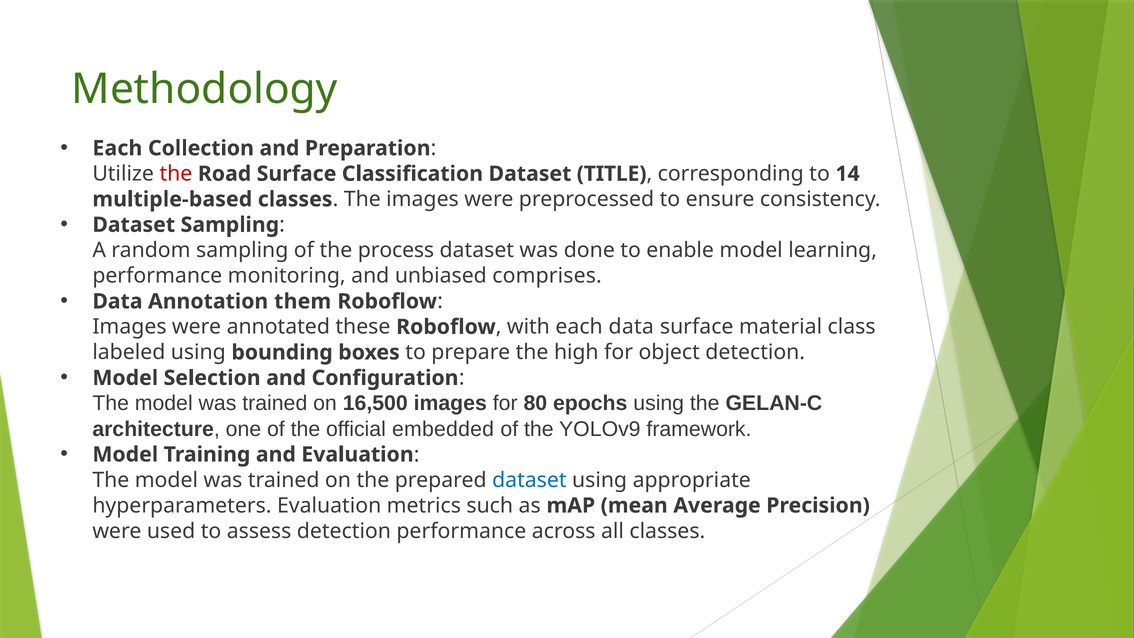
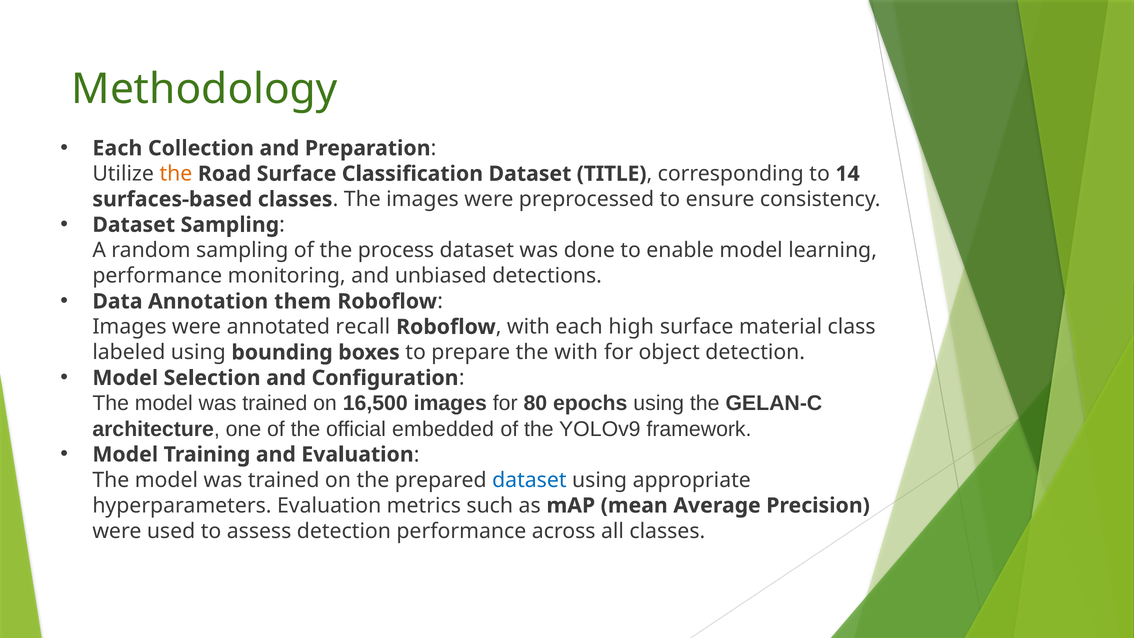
the at (176, 174) colour: red -> orange
multiple-based: multiple-based -> surfaces-based
comprises: comprises -> detections
these: these -> recall
each data: data -> high
the high: high -> with
